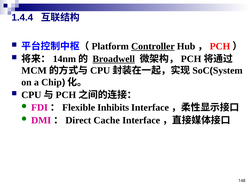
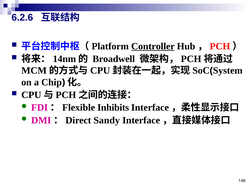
1.4.4: 1.4.4 -> 6.2.6
Broadwell underline: present -> none
Cache: Cache -> Sandy
